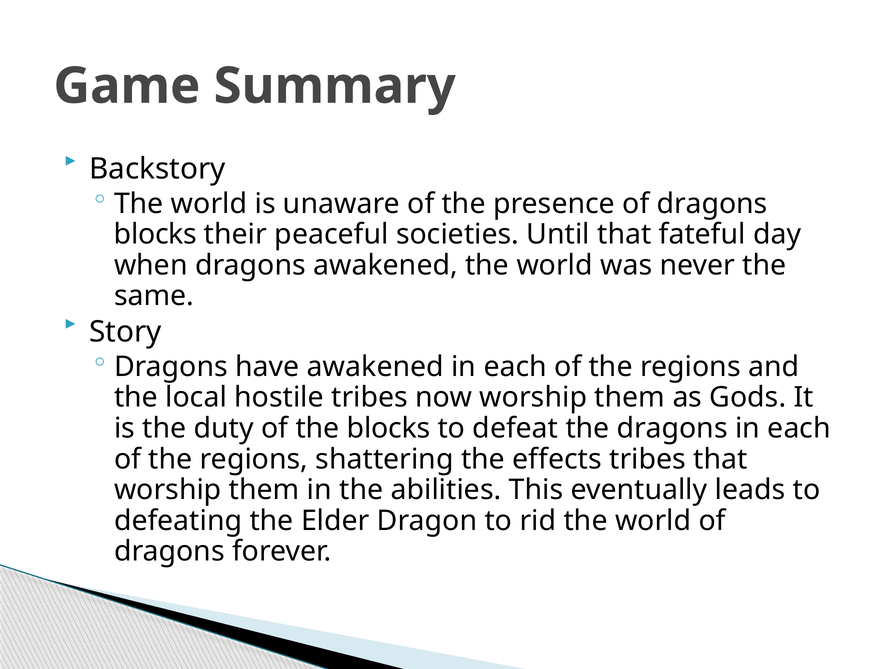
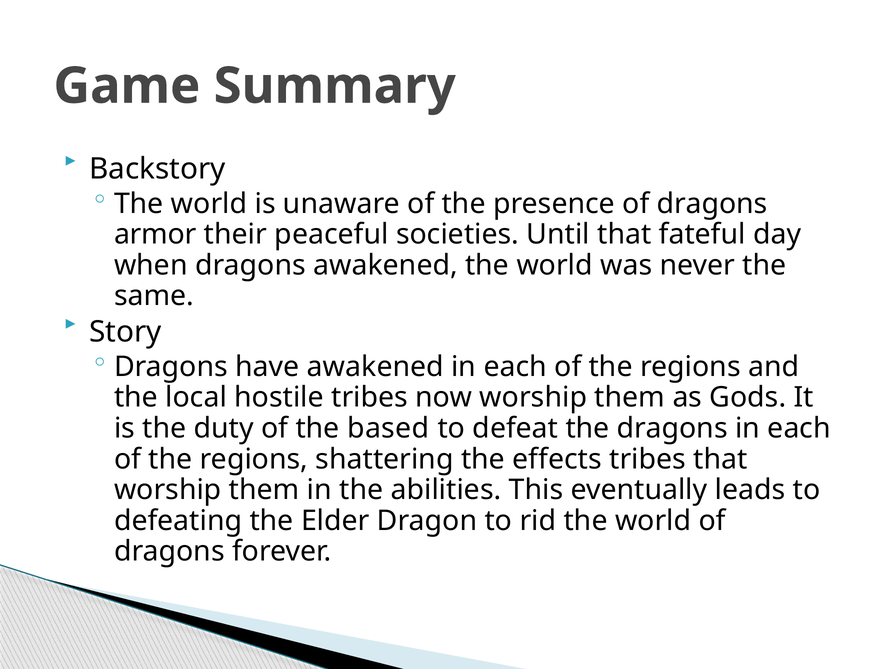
blocks at (155, 234): blocks -> armor
the blocks: blocks -> based
